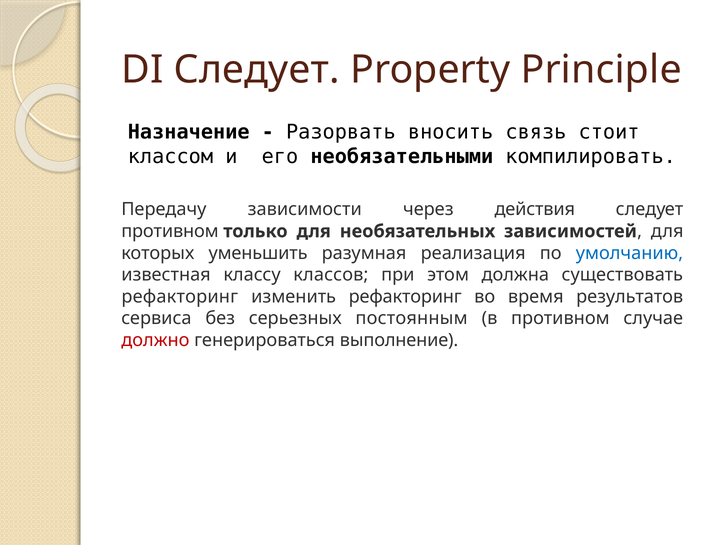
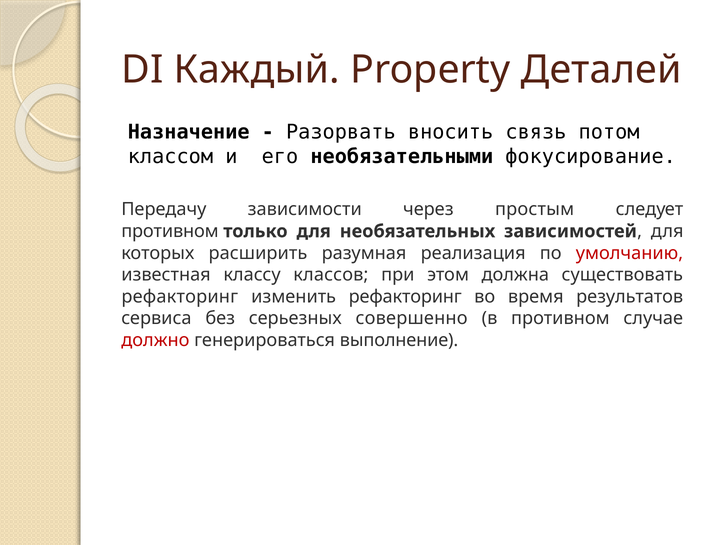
DI Следует: Следует -> Каждый
Principle: Principle -> Деталей
стоит: стоит -> потом
компилировать: компилировать -> фокусирование
действия: действия -> простым
уменьшить: уменьшить -> расширить
умолчанию colour: blue -> red
постоянным: постоянным -> совершенно
